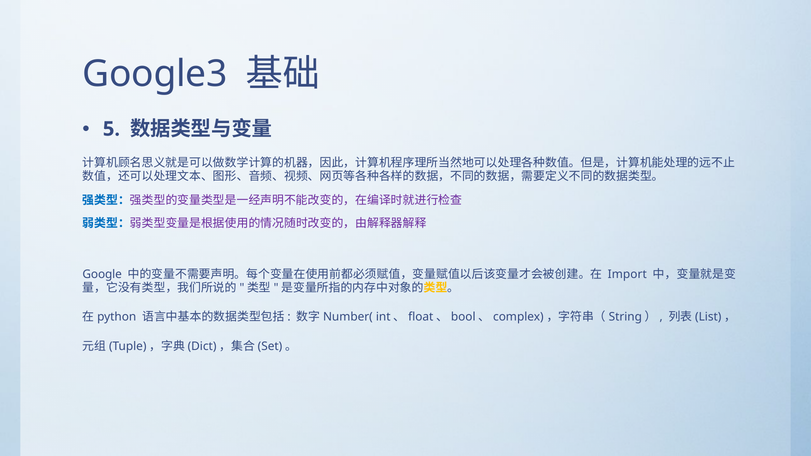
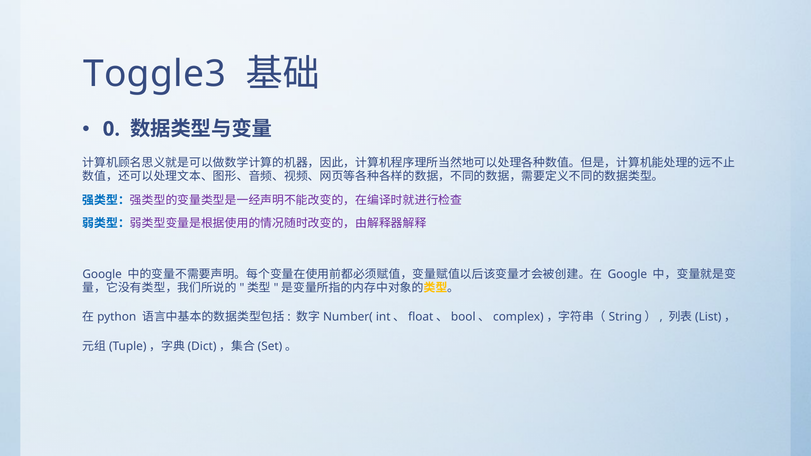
Google3: Google3 -> Toggle3
5: 5 -> 0
Import at (627, 274): Import -> Google
